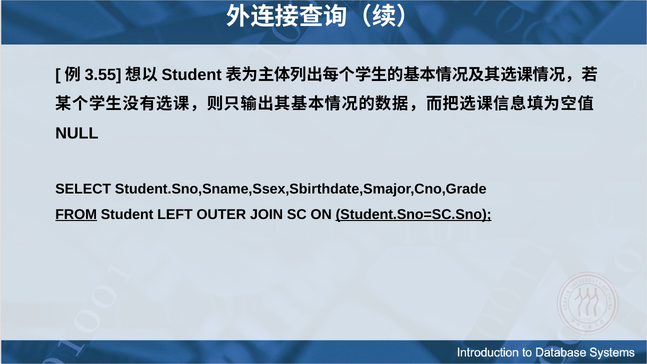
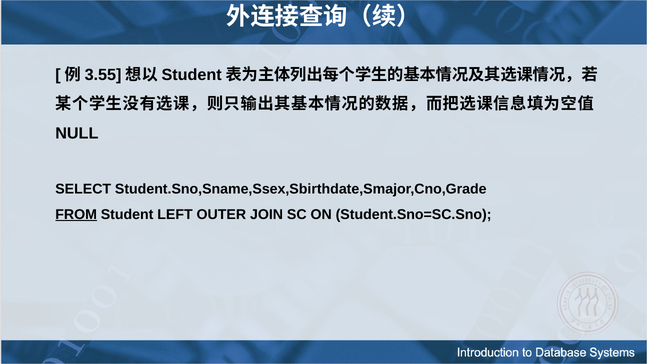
Student.Sno=SC.Sno underline: present -> none
